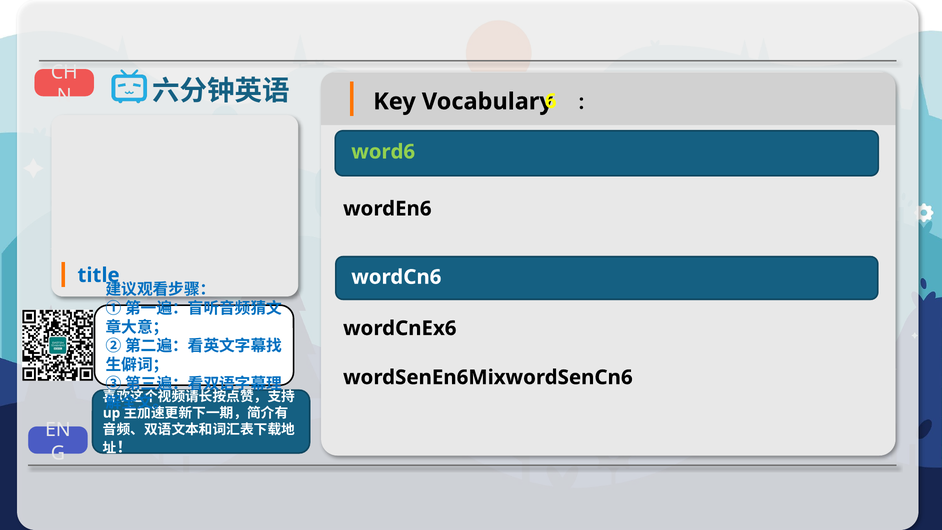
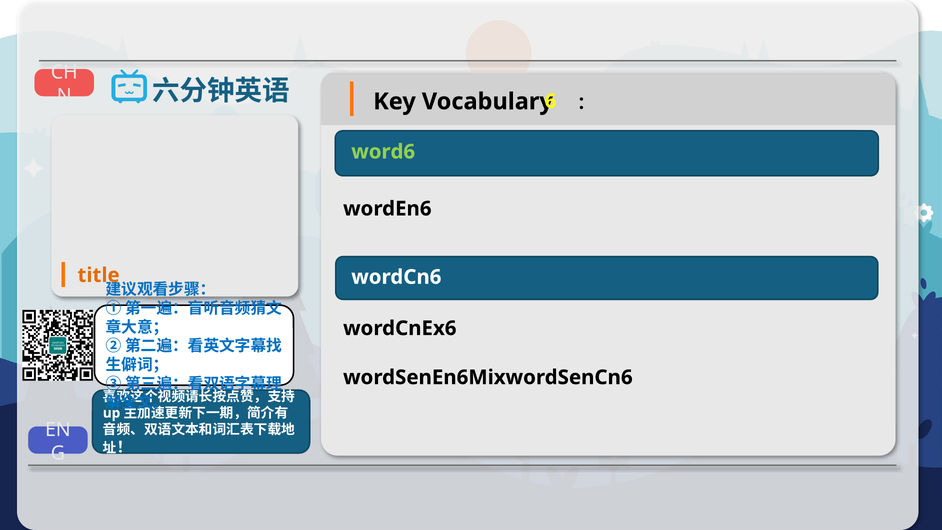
title colour: blue -> orange
